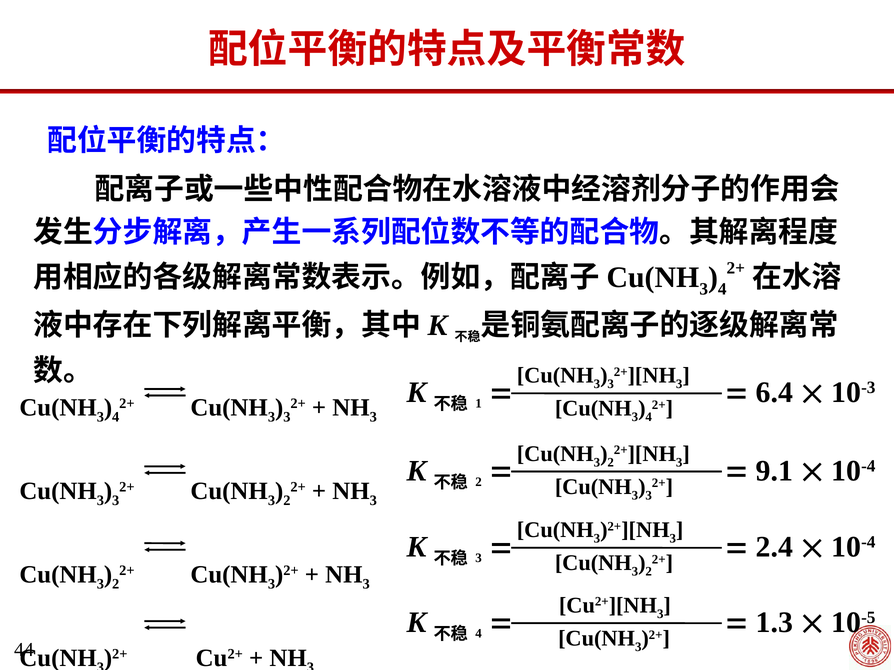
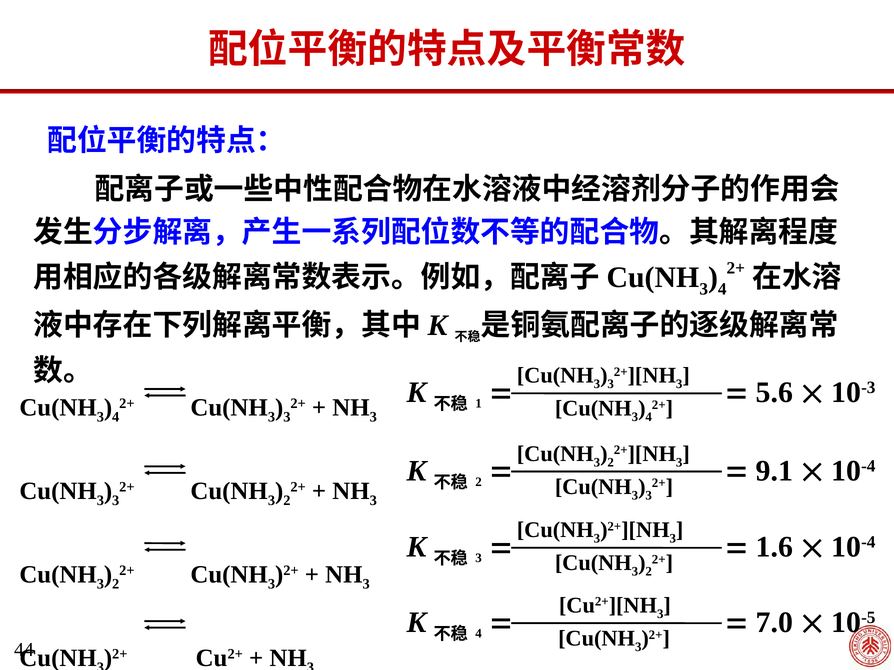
6.4: 6.4 -> 5.6
2.4: 2.4 -> 1.6
1.3: 1.3 -> 7.0
